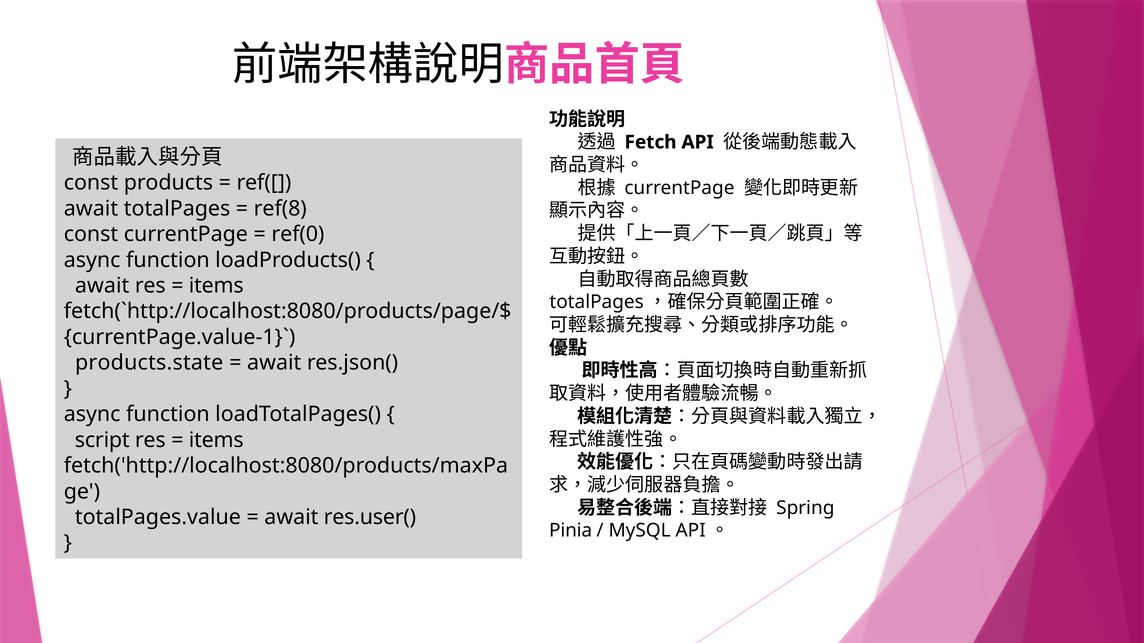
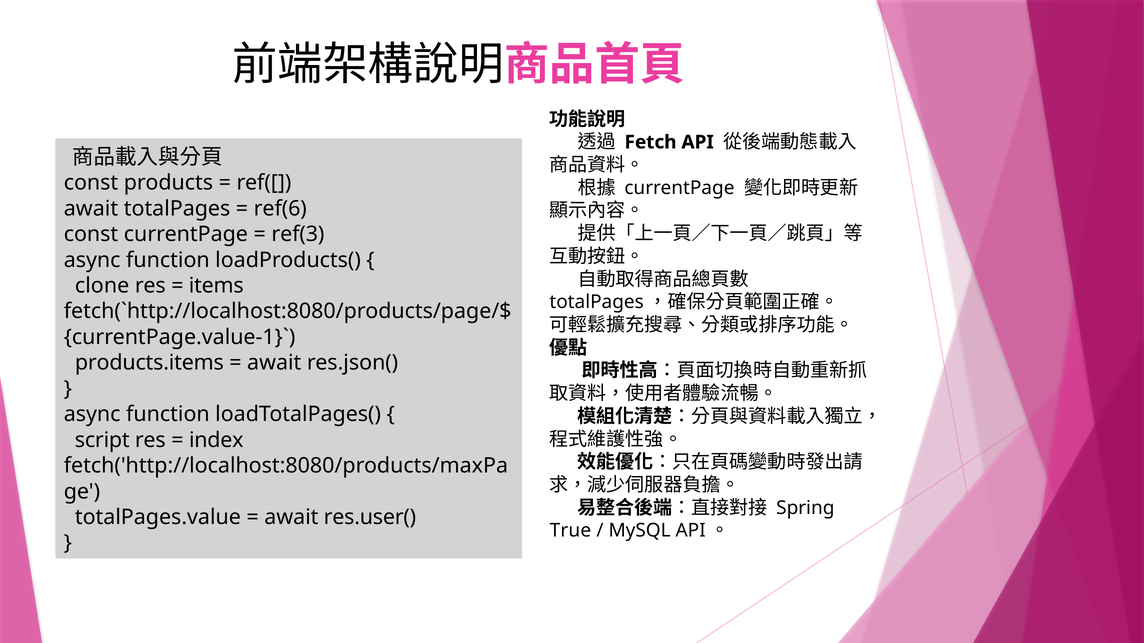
ref(8: ref(8 -> ref(6
ref(0: ref(0 -> ref(3
await at (102, 286): await -> clone
products.state: products.state -> products.items
items at (216, 440): items -> index
Pinia: Pinia -> True
